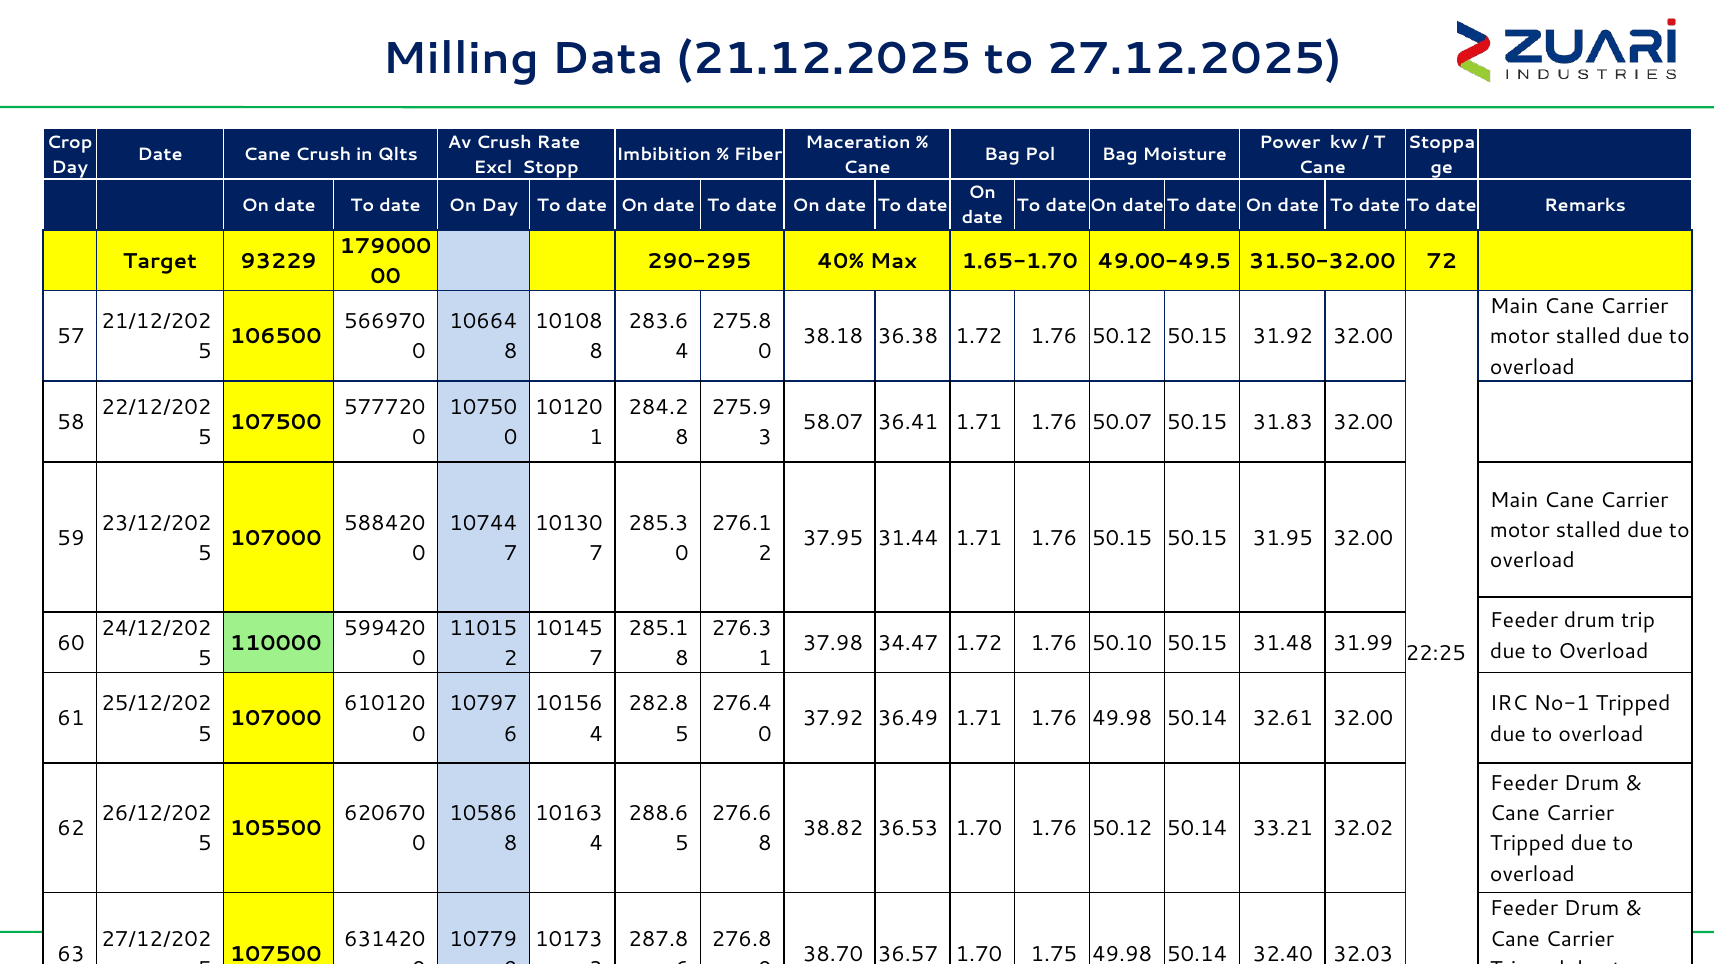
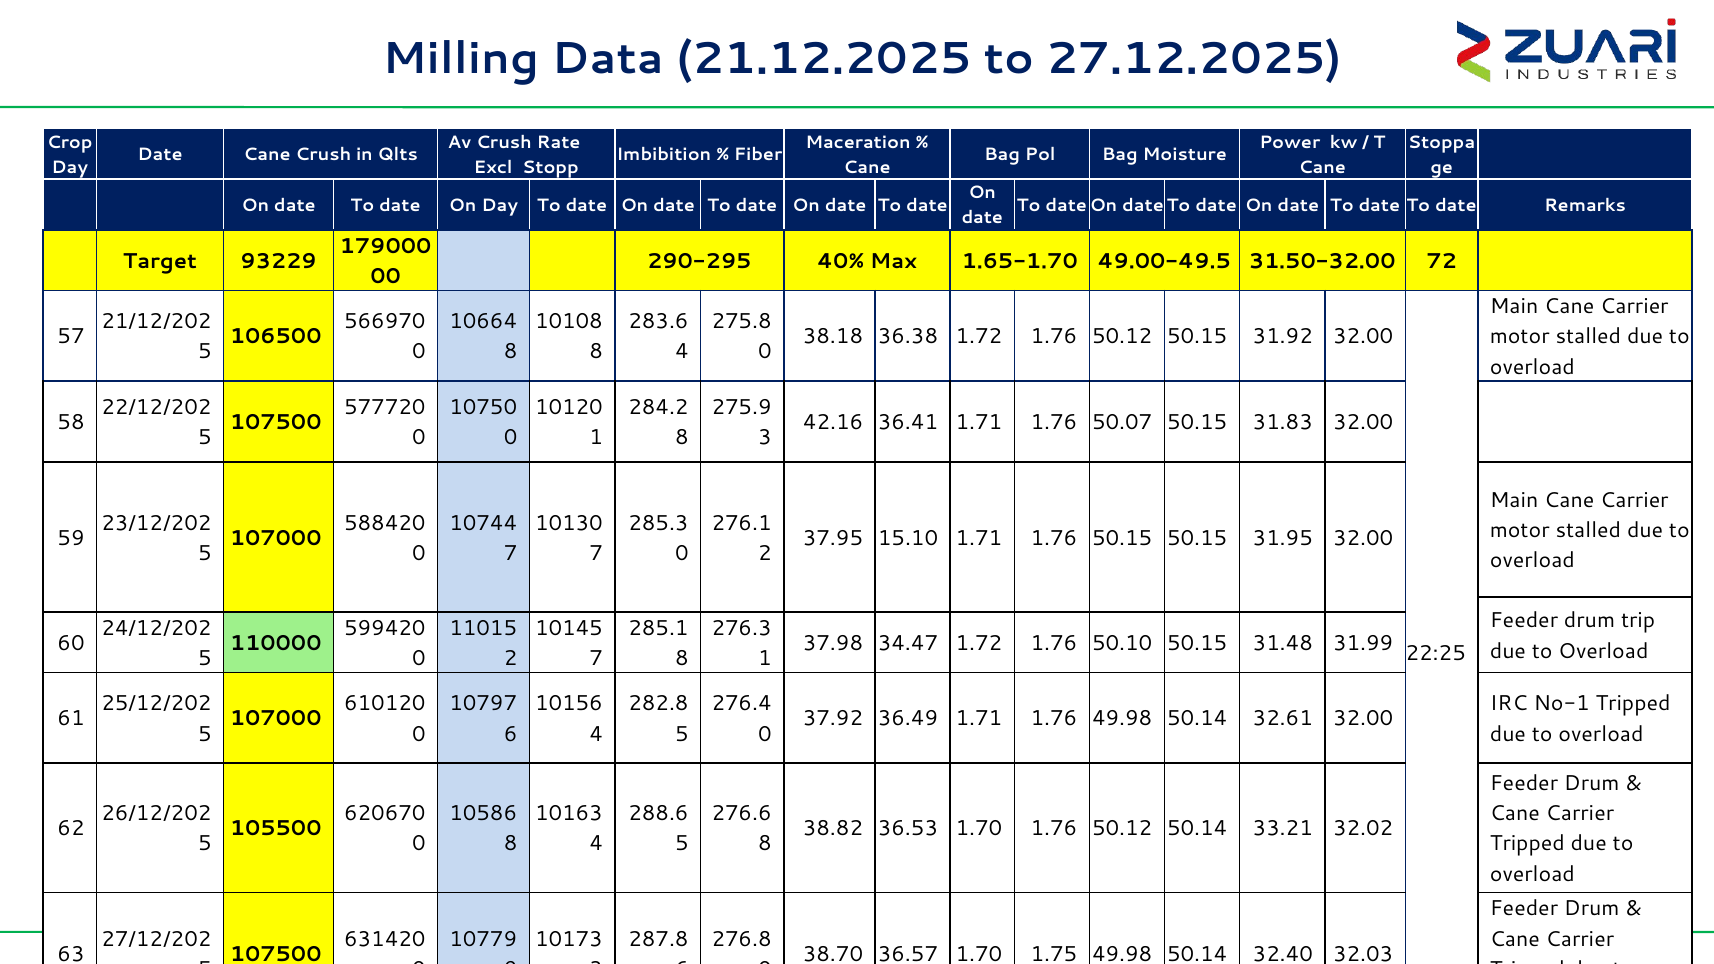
58.07: 58.07 -> 42.16
31.44: 31.44 -> 15.10
